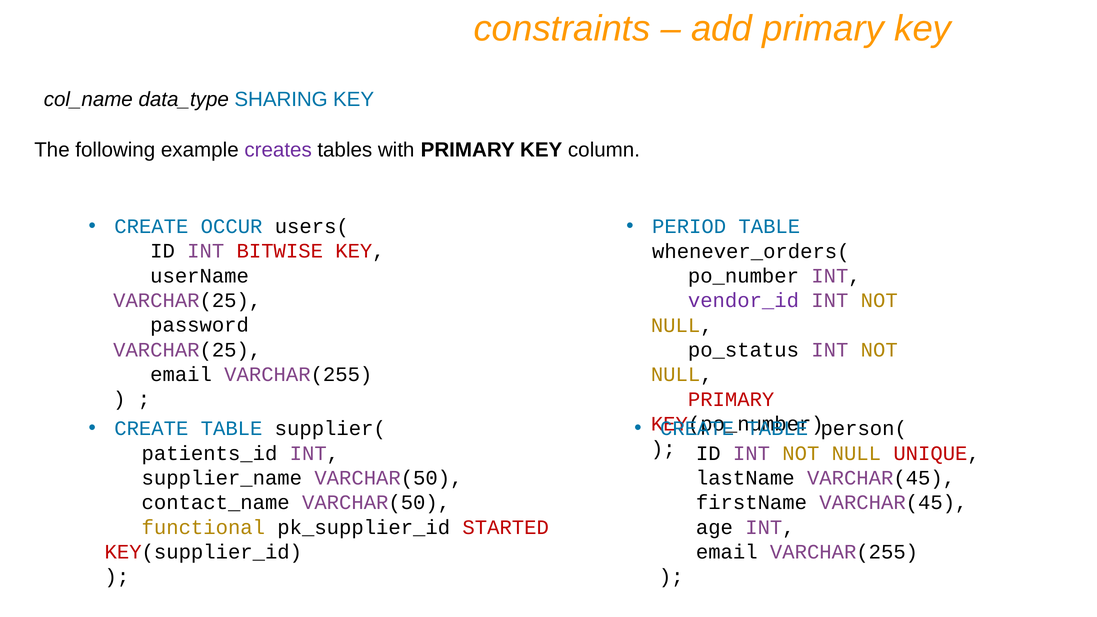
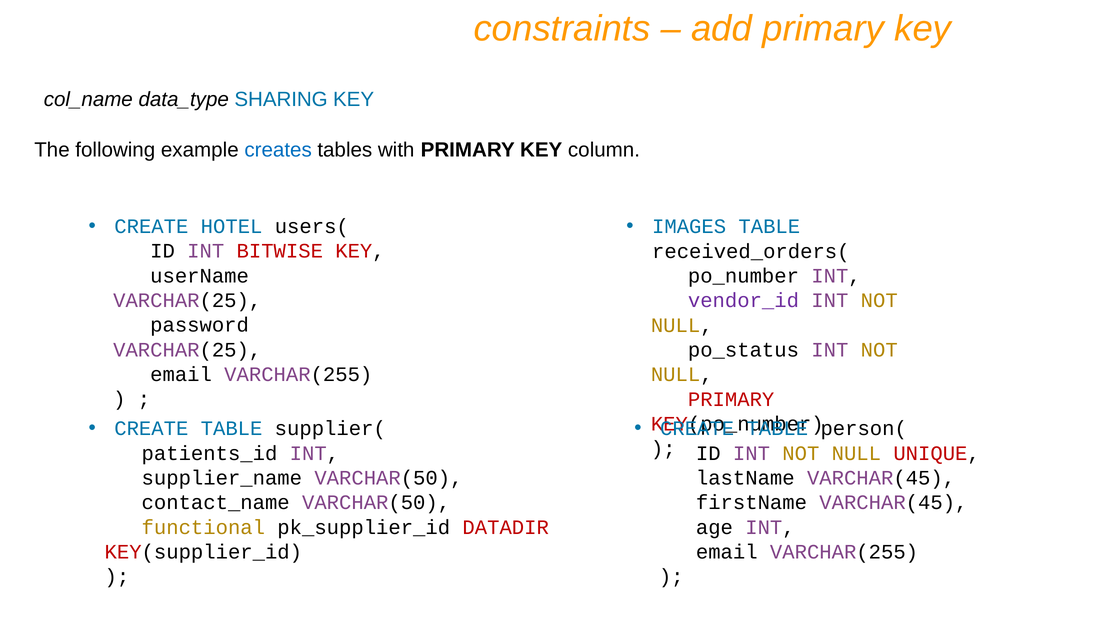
creates colour: purple -> blue
OCCUR: OCCUR -> HOTEL
PERIOD: PERIOD -> IMAGES
whenever_orders(: whenever_orders( -> received_orders(
STARTED: STARTED -> DATADIR
